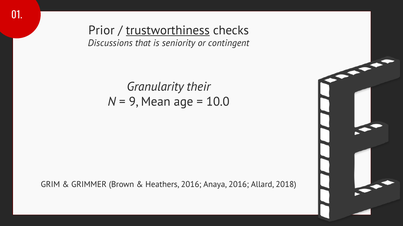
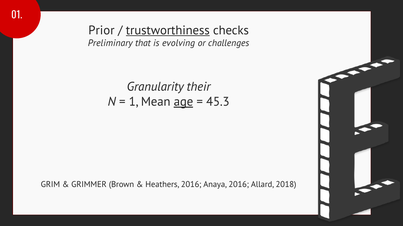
Discussions: Discussions -> Preliminary
seniority: seniority -> evolving
contingent: contingent -> challenges
9: 9 -> 1
age underline: none -> present
10.0: 10.0 -> 45.3
